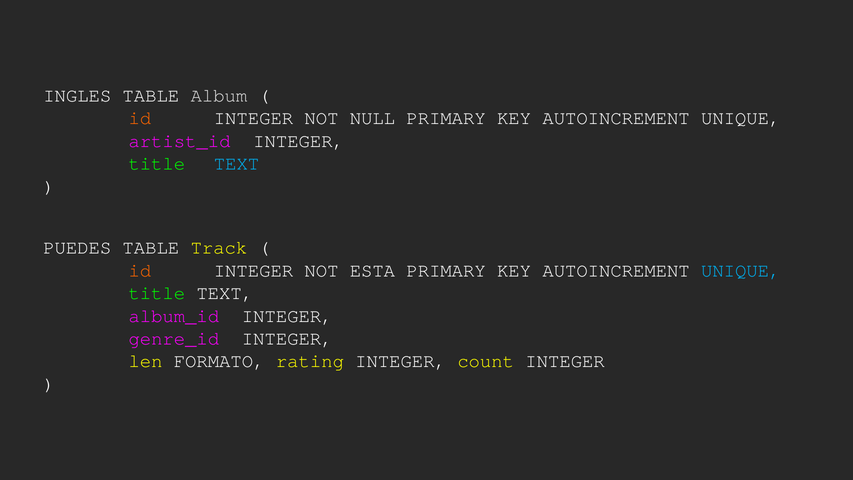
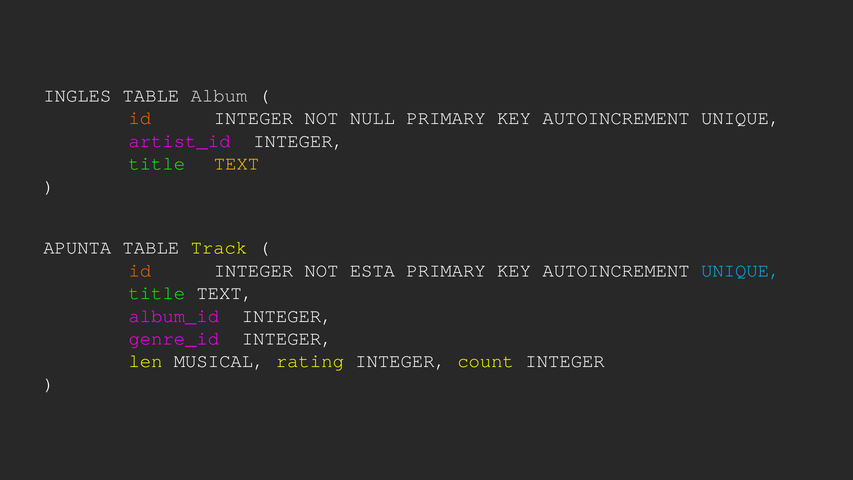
TEXT at (237, 163) colour: light blue -> yellow
PUEDES: PUEDES -> APUNTA
FORMATO: FORMATO -> MUSICAL
